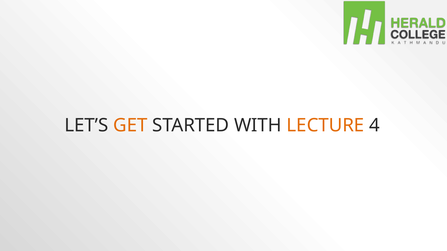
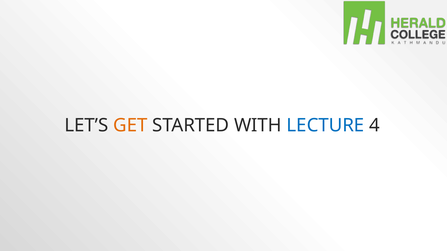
LECTURE colour: orange -> blue
